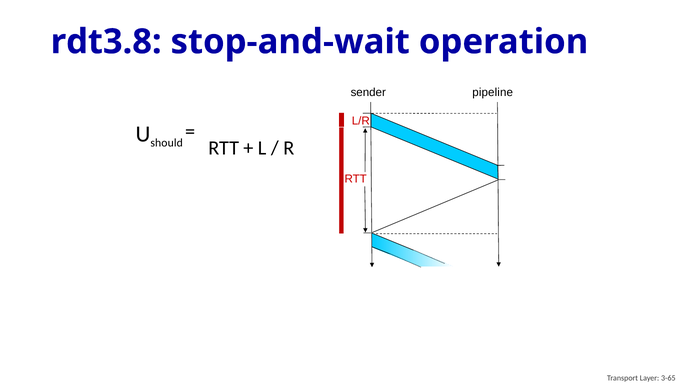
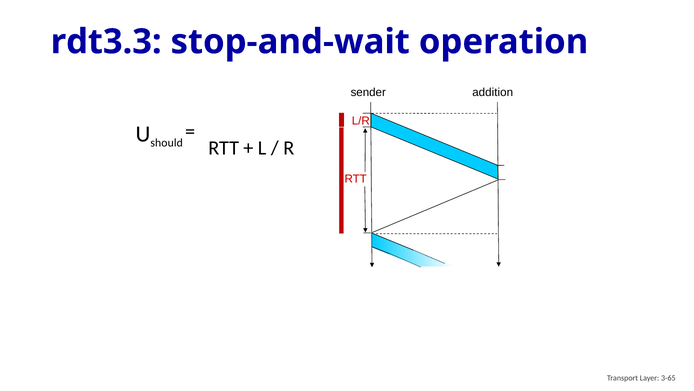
rdt3.8: rdt3.8 -> rdt3.3
pipeline: pipeline -> addition
